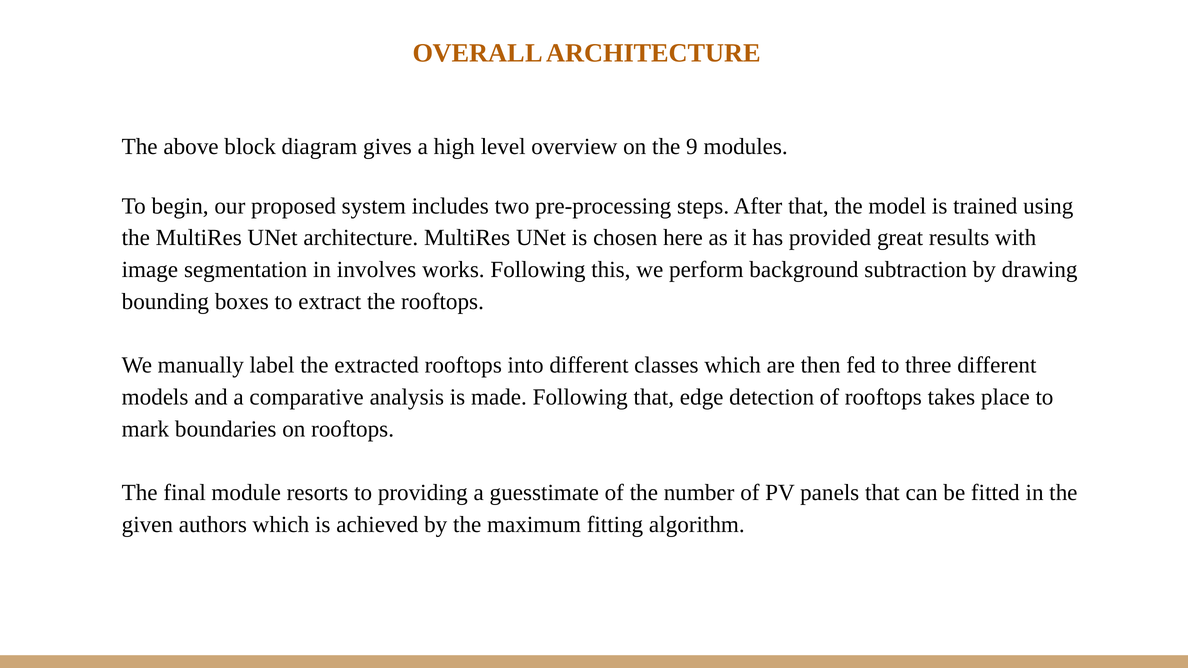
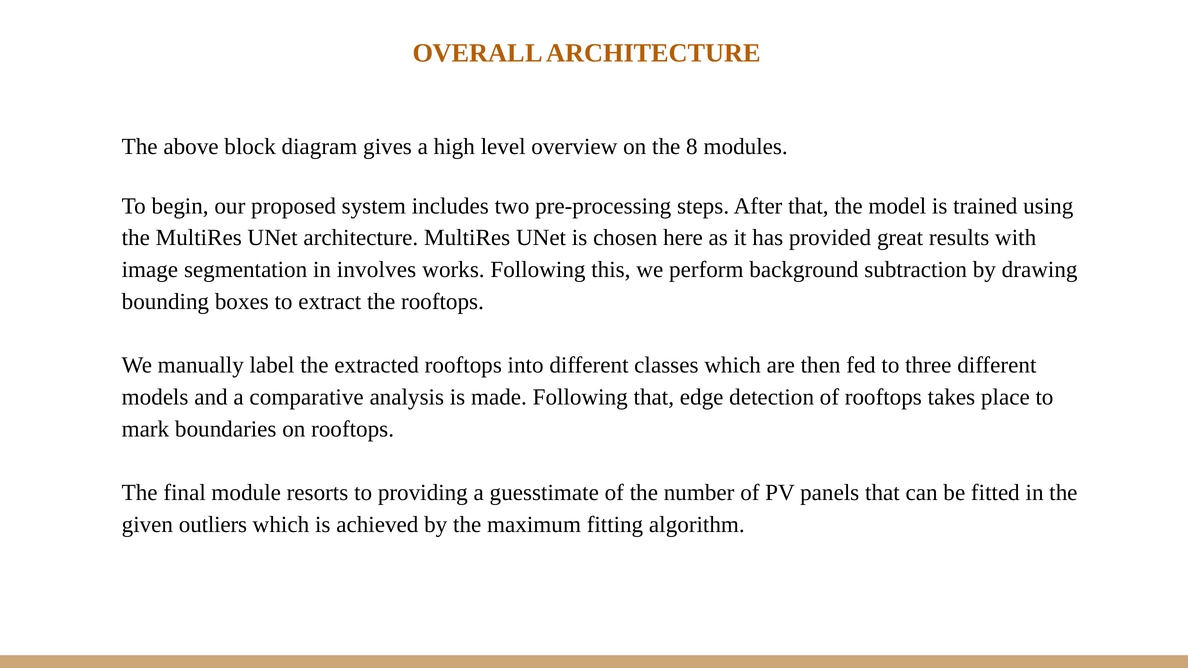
9: 9 -> 8
authors: authors -> outliers
